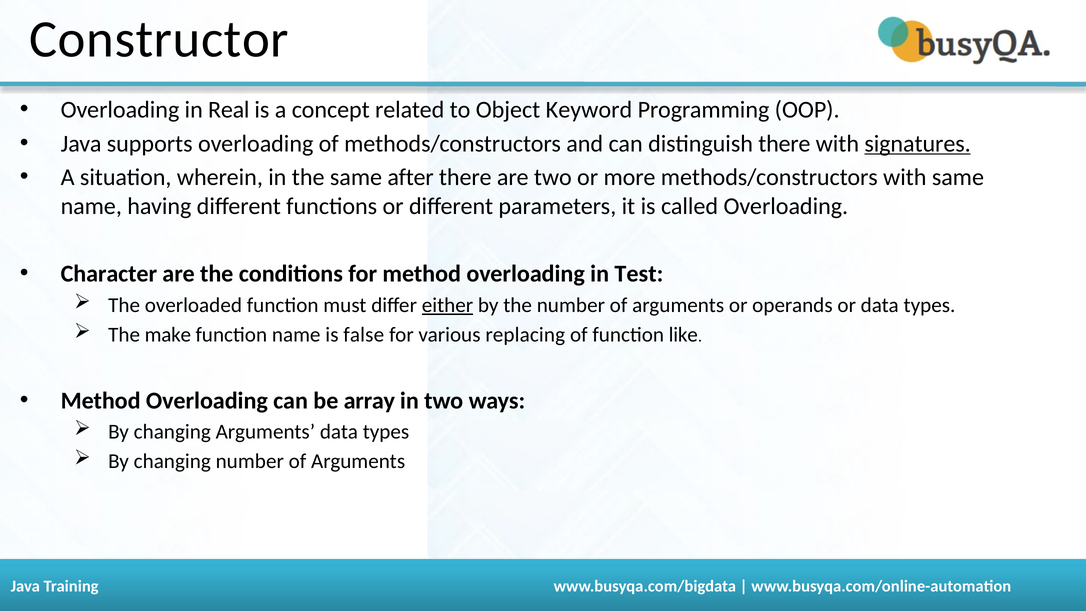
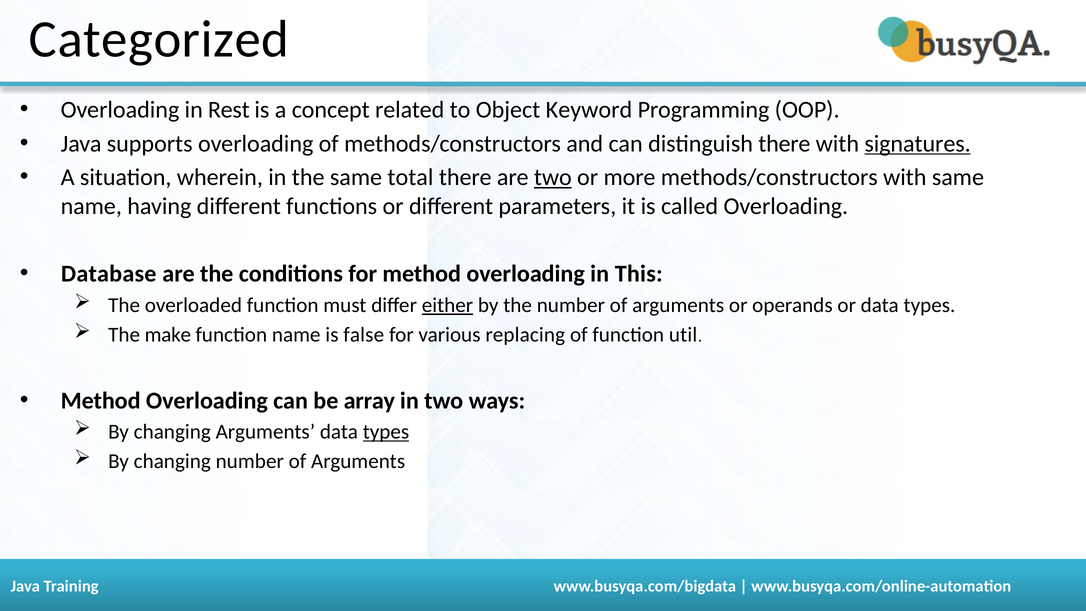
Constructor: Constructor -> Categorized
Real: Real -> Rest
after: after -> total
two at (553, 177) underline: none -> present
Character: Character -> Database
Test: Test -> This
like: like -> util
types at (386, 432) underline: none -> present
